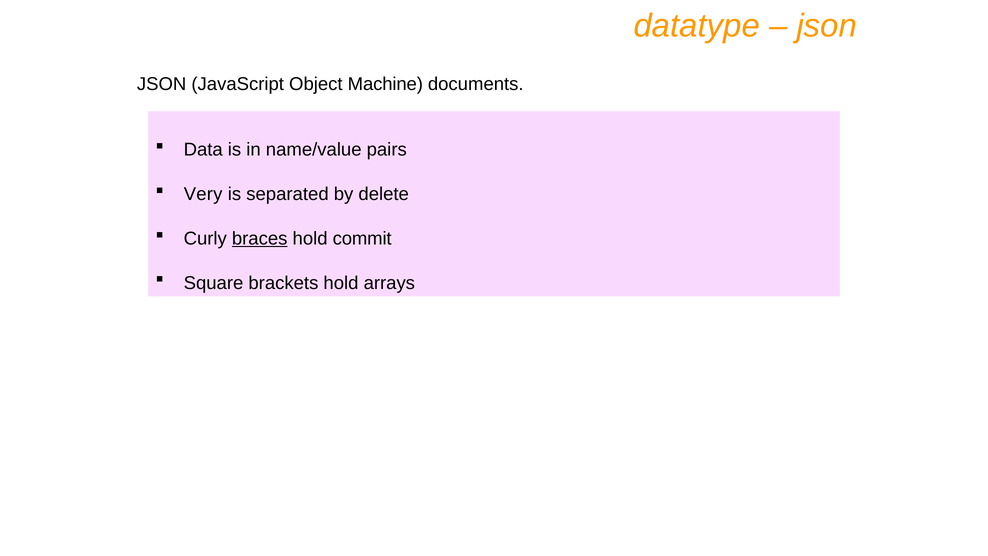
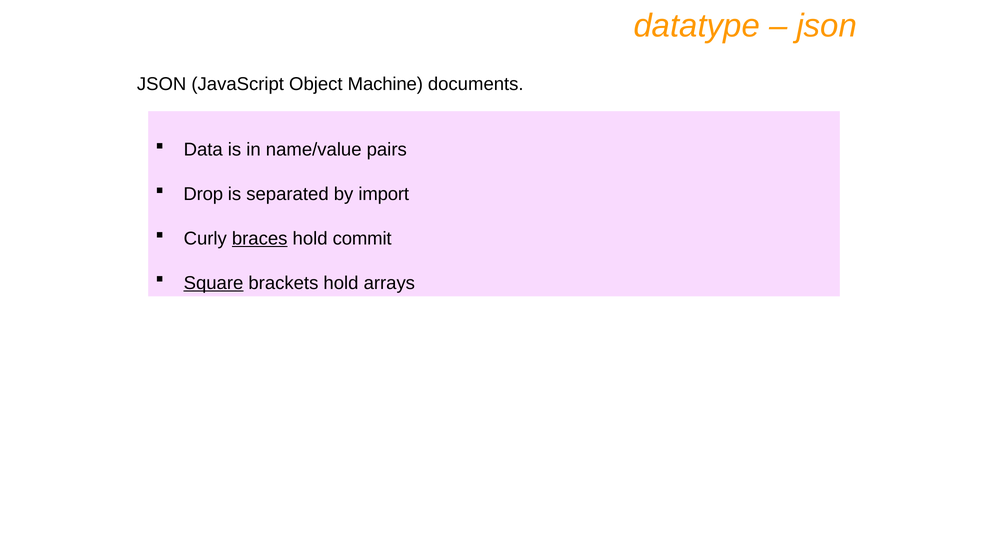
Very: Very -> Drop
delete: delete -> import
Square underline: none -> present
